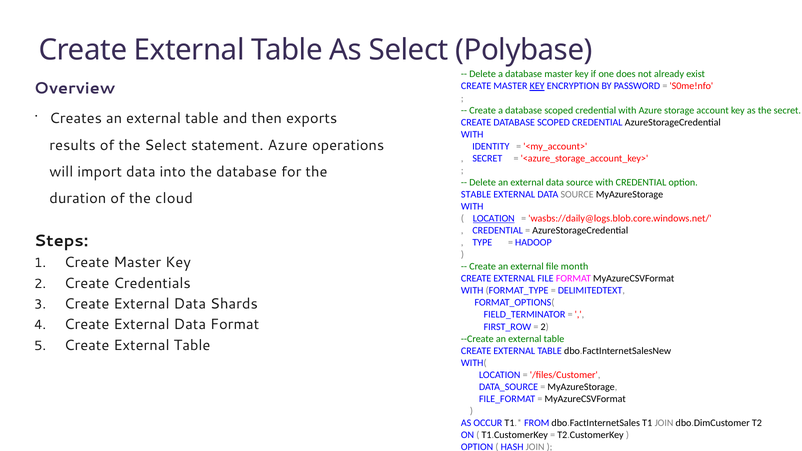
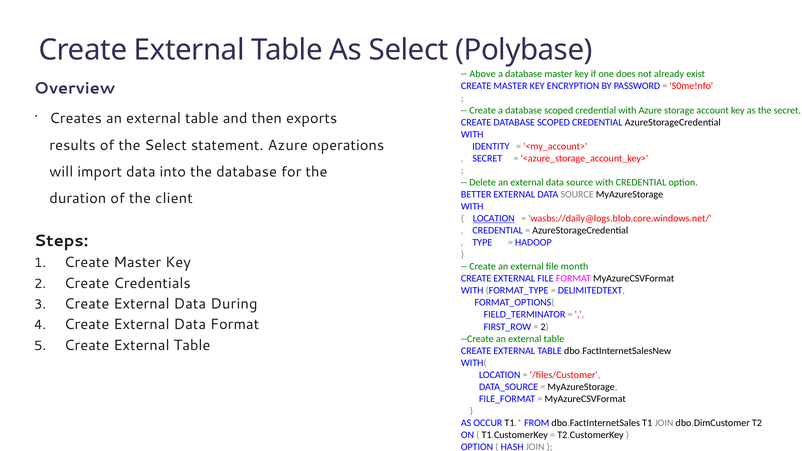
Delete at (483, 74): Delete -> Above
KEY at (537, 86) underline: present -> none
STABLE: STABLE -> BETTER
cloud: cloud -> client
Shards: Shards -> During
